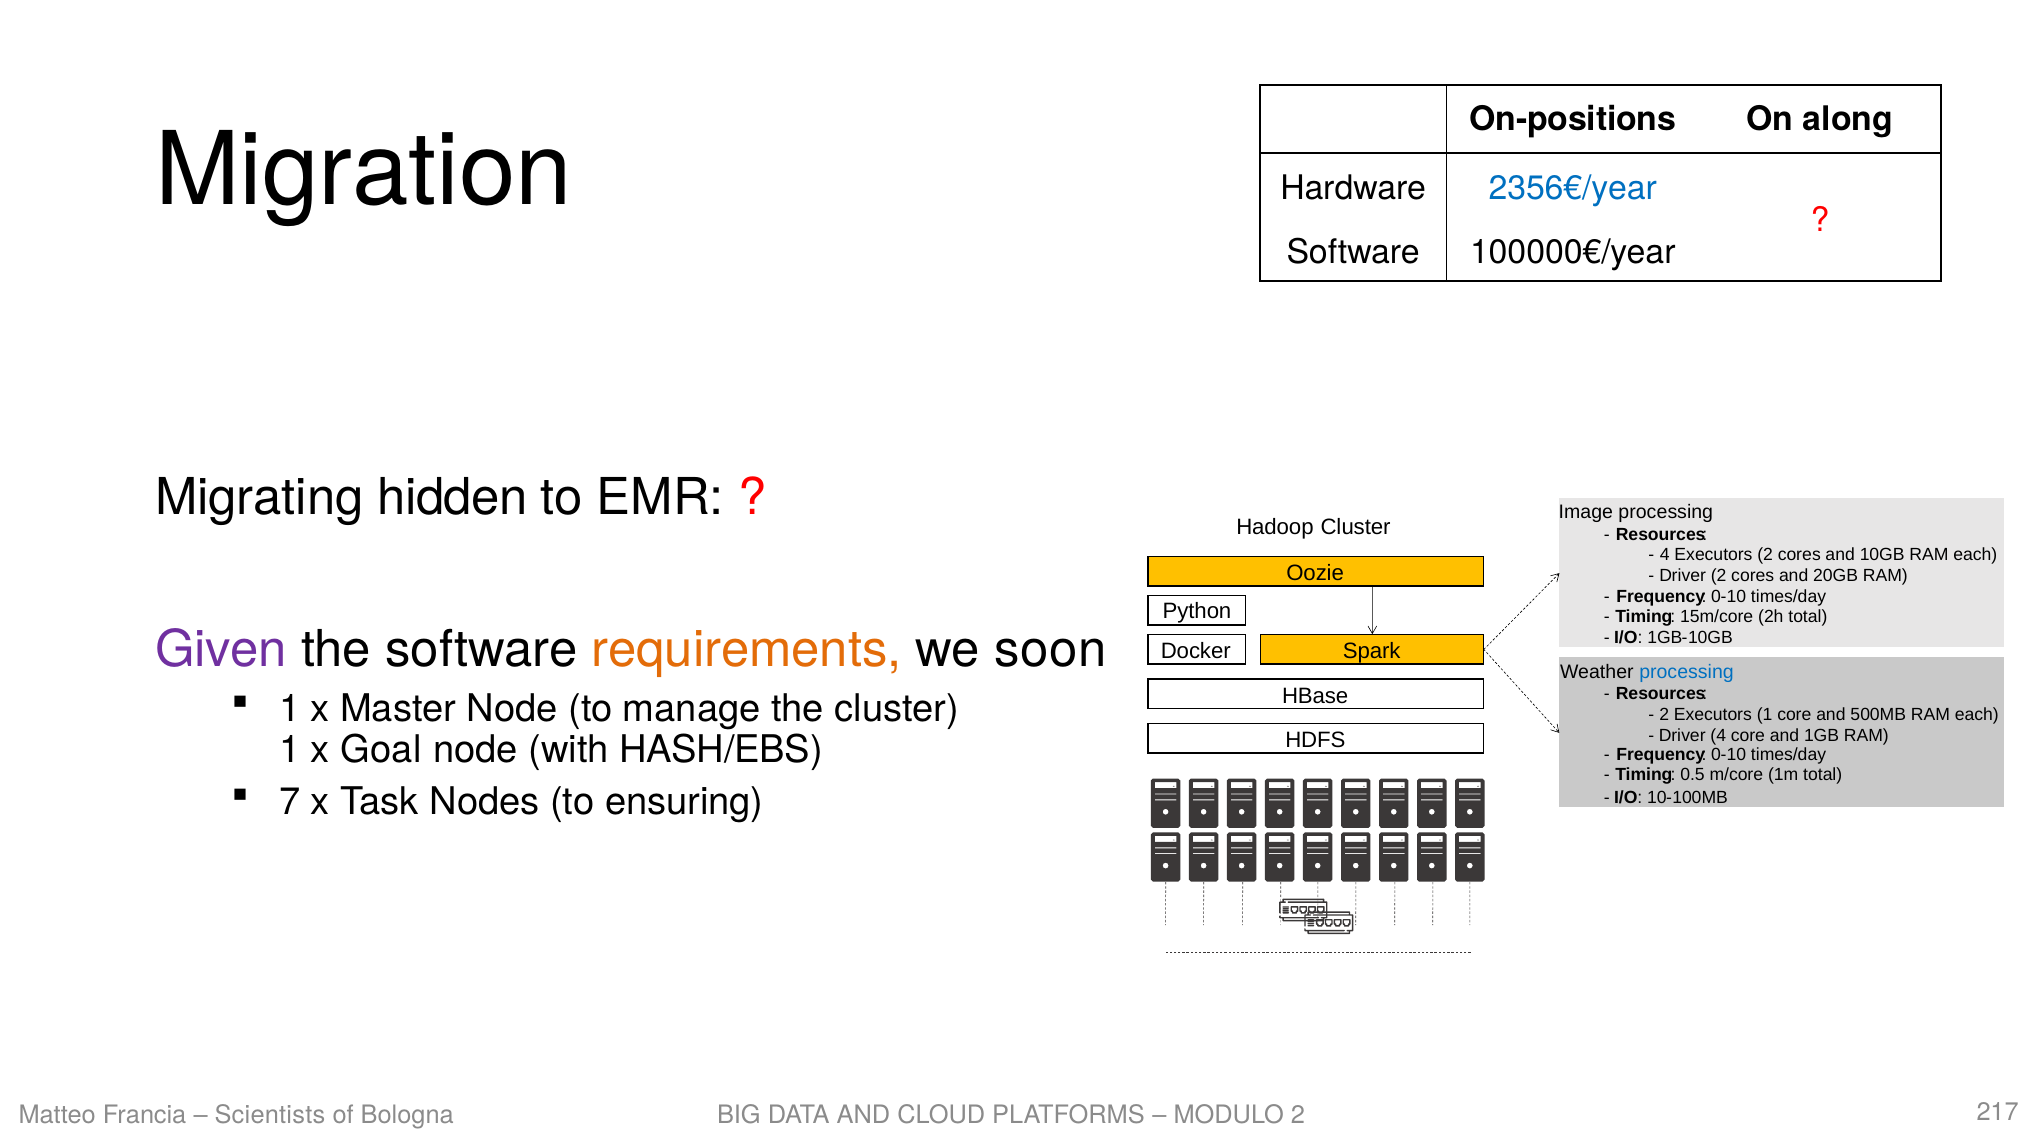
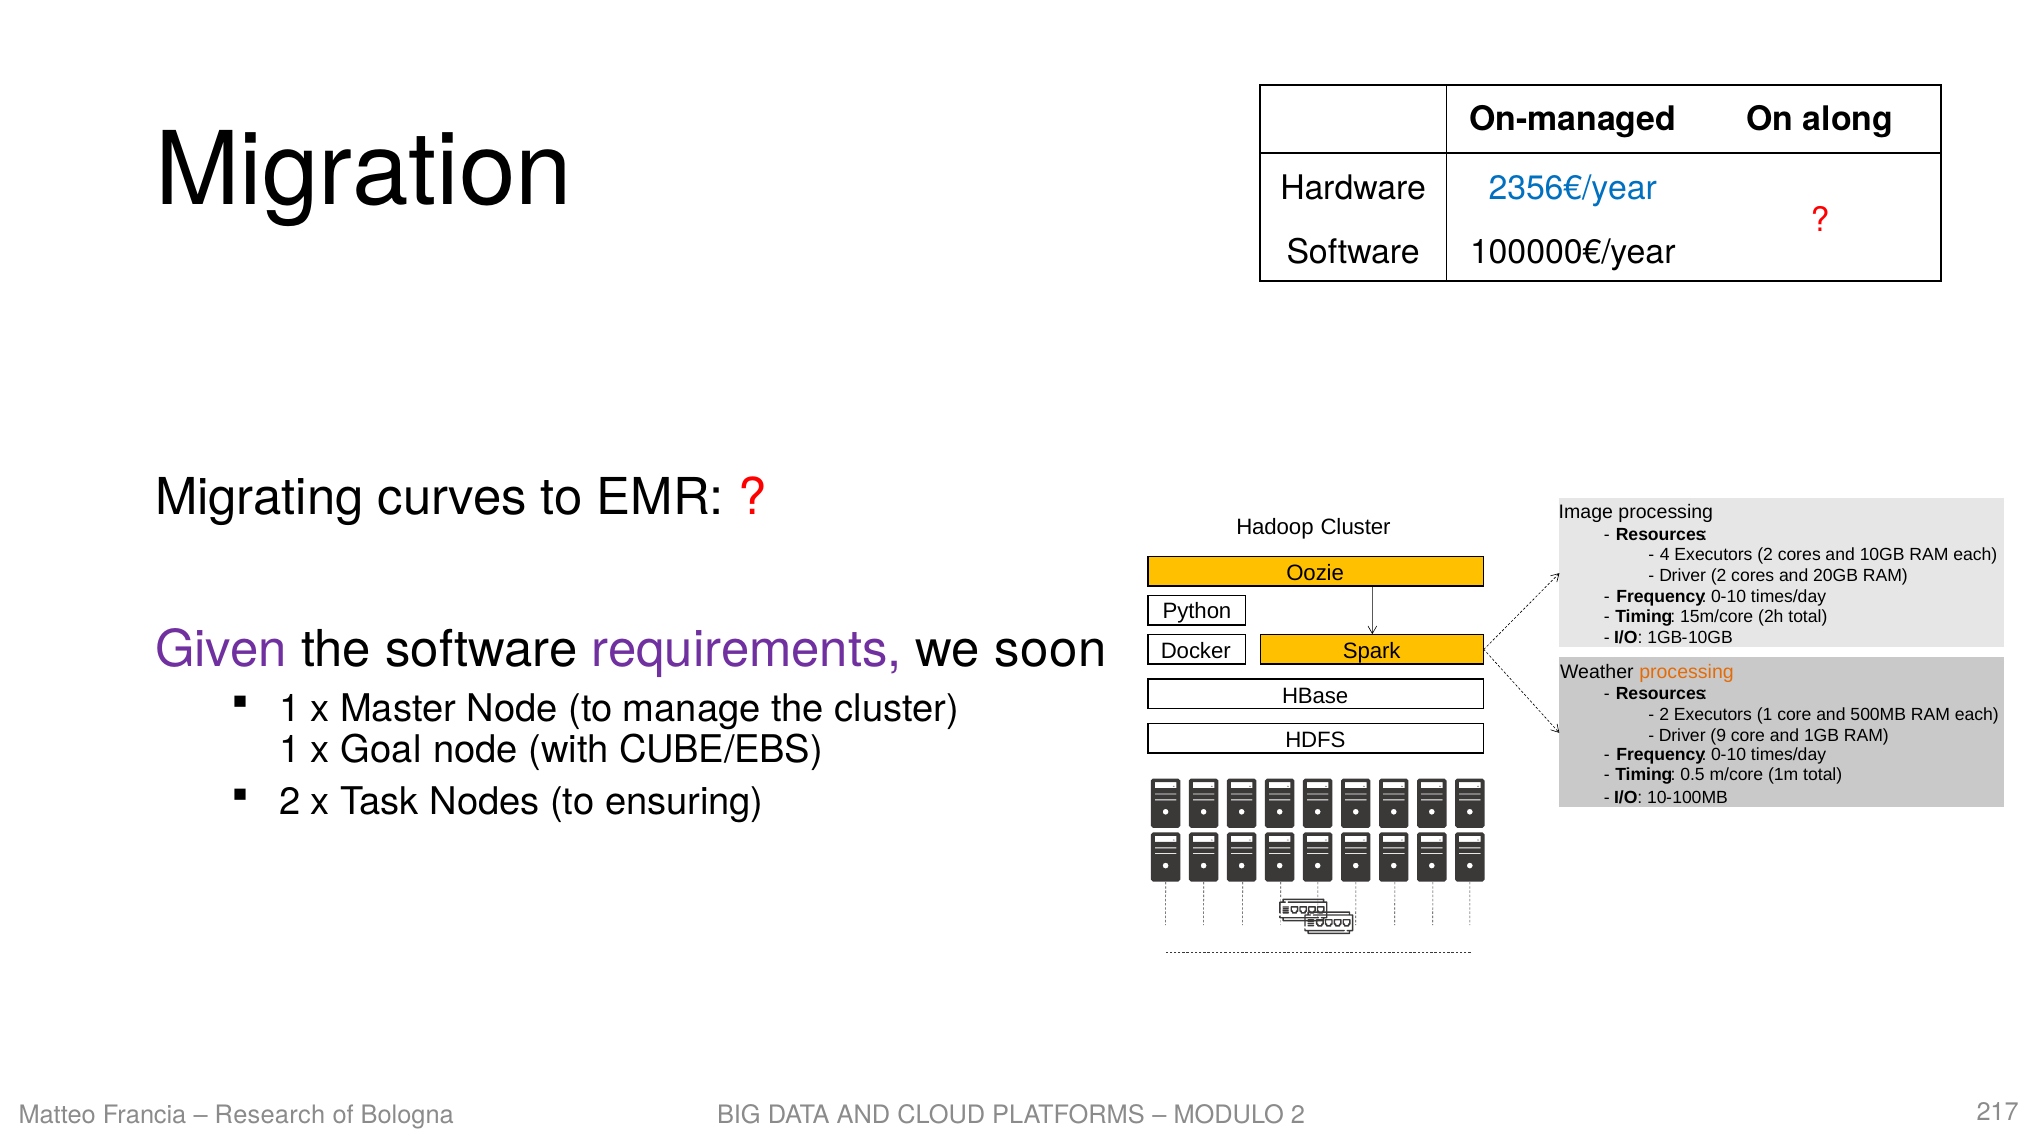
On-positions: On-positions -> On-managed
hidden: hidden -> curves
requirements colour: orange -> purple
processing at (1686, 672) colour: blue -> orange
Driver 4: 4 -> 9
HASH/EBS: HASH/EBS -> CUBE/EBS
7 at (290, 802): 7 -> 2
Scientists: Scientists -> Research
